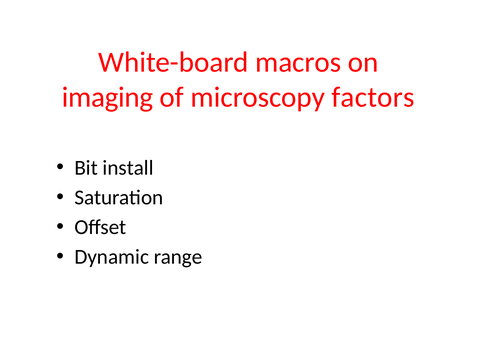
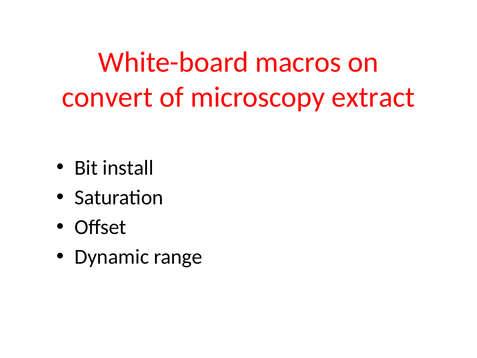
imaging: imaging -> convert
factors: factors -> extract
